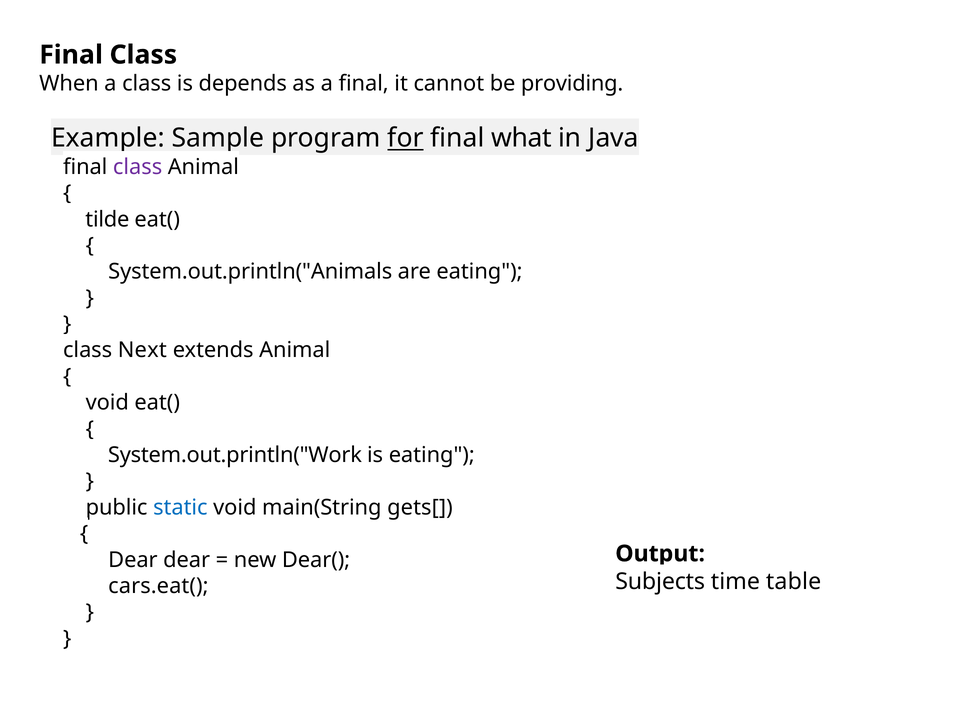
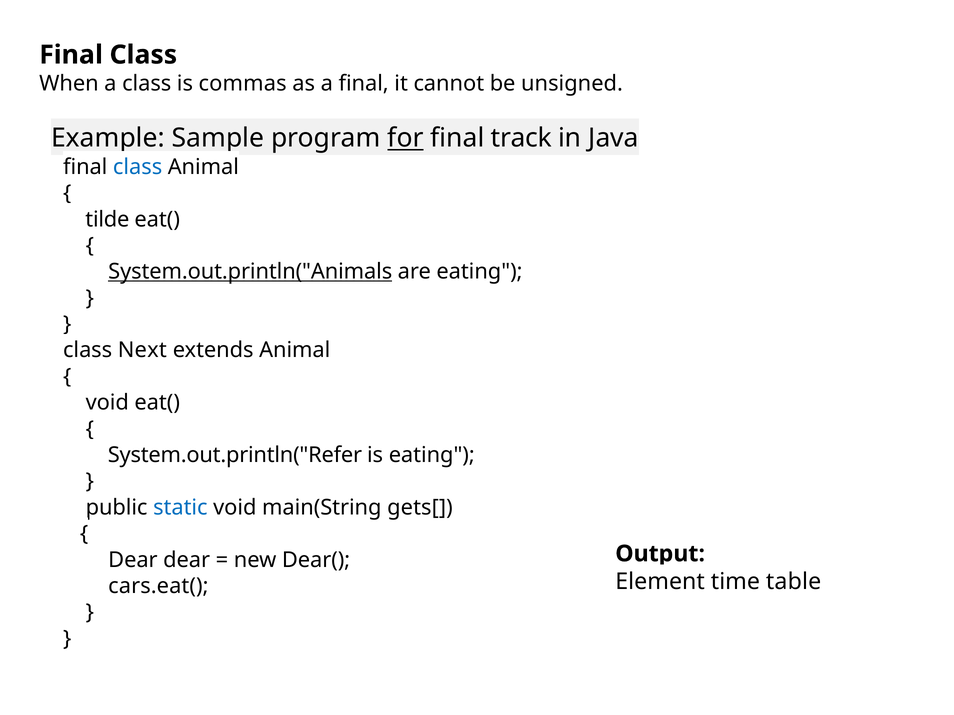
depends: depends -> commas
providing: providing -> unsigned
what: what -> track
class at (138, 167) colour: purple -> blue
System.out.println("Animals underline: none -> present
System.out.println("Work: System.out.println("Work -> System.out.println("Refer
Subjects: Subjects -> Element
